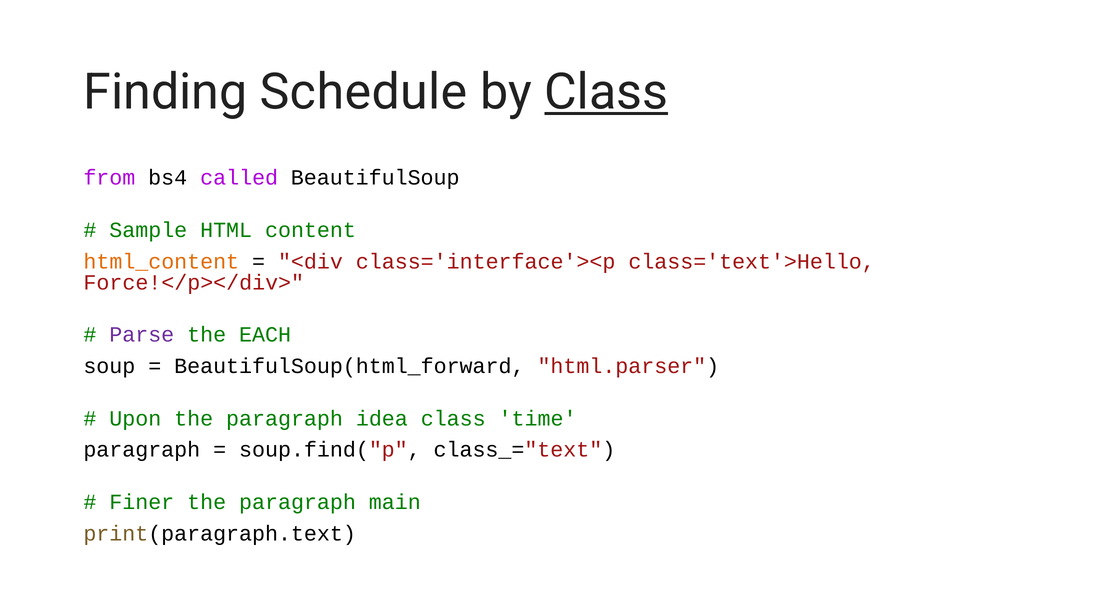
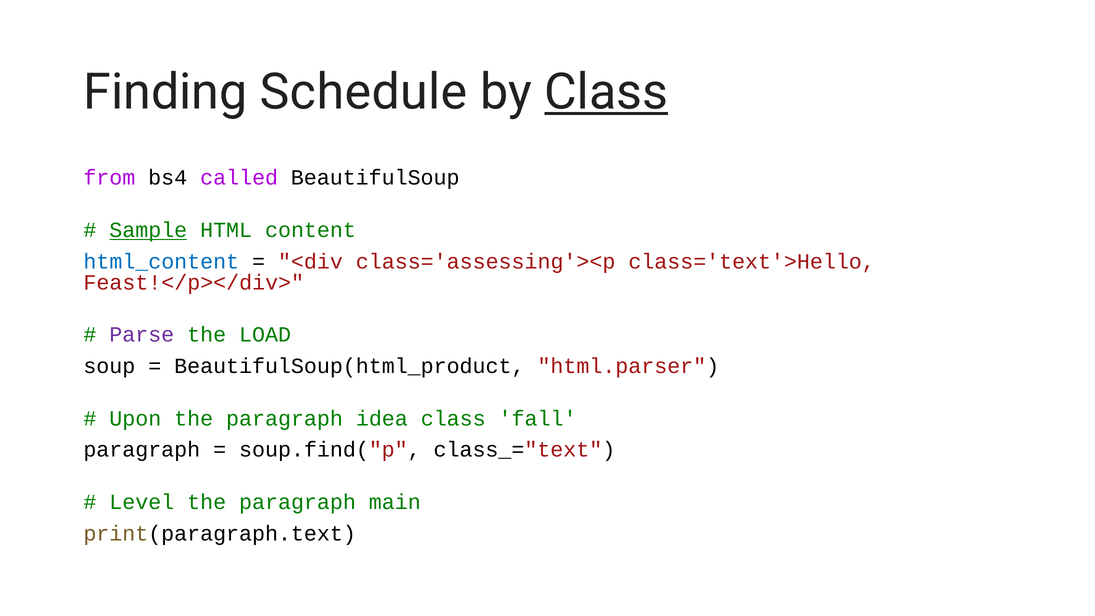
Sample underline: none -> present
html_content colour: orange -> blue
class='interface'><p: class='interface'><p -> class='assessing'><p
Force!</p></div>: Force!</p></div> -> Feast!</p></div>
EACH: EACH -> LOAD
BeautifulSoup(html_forward: BeautifulSoup(html_forward -> BeautifulSoup(html_product
time: time -> fall
Finer: Finer -> Level
